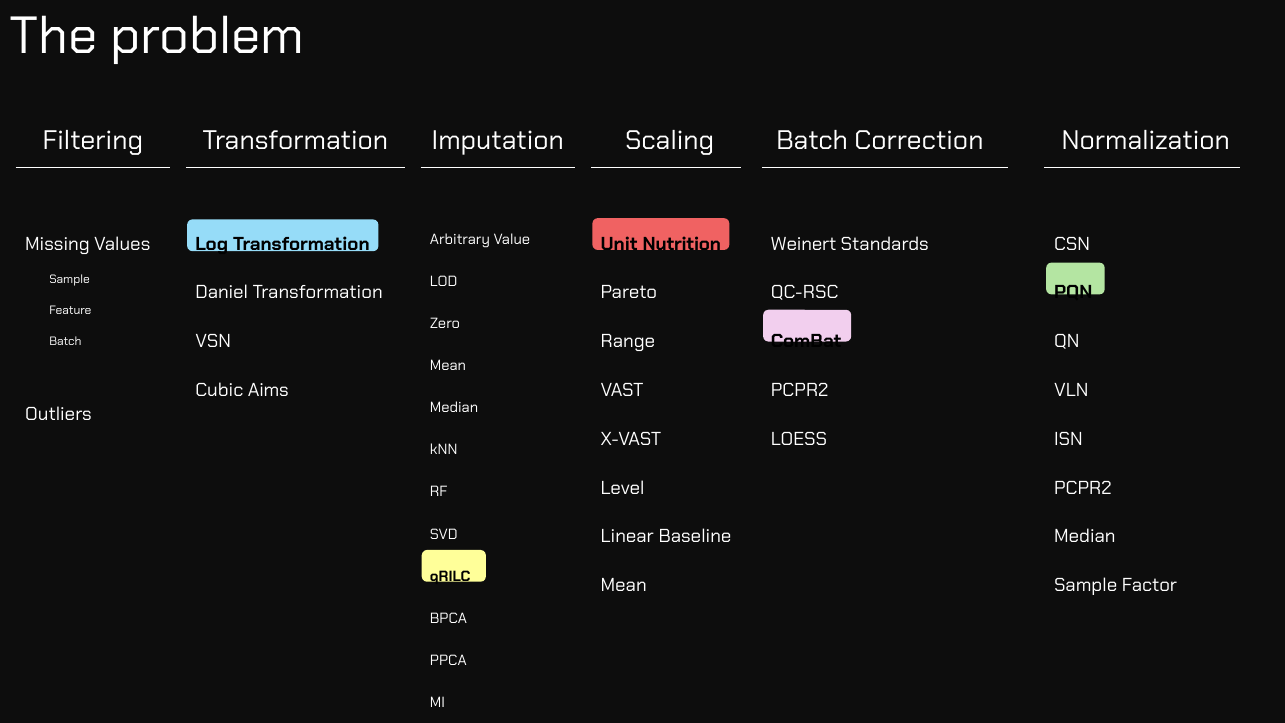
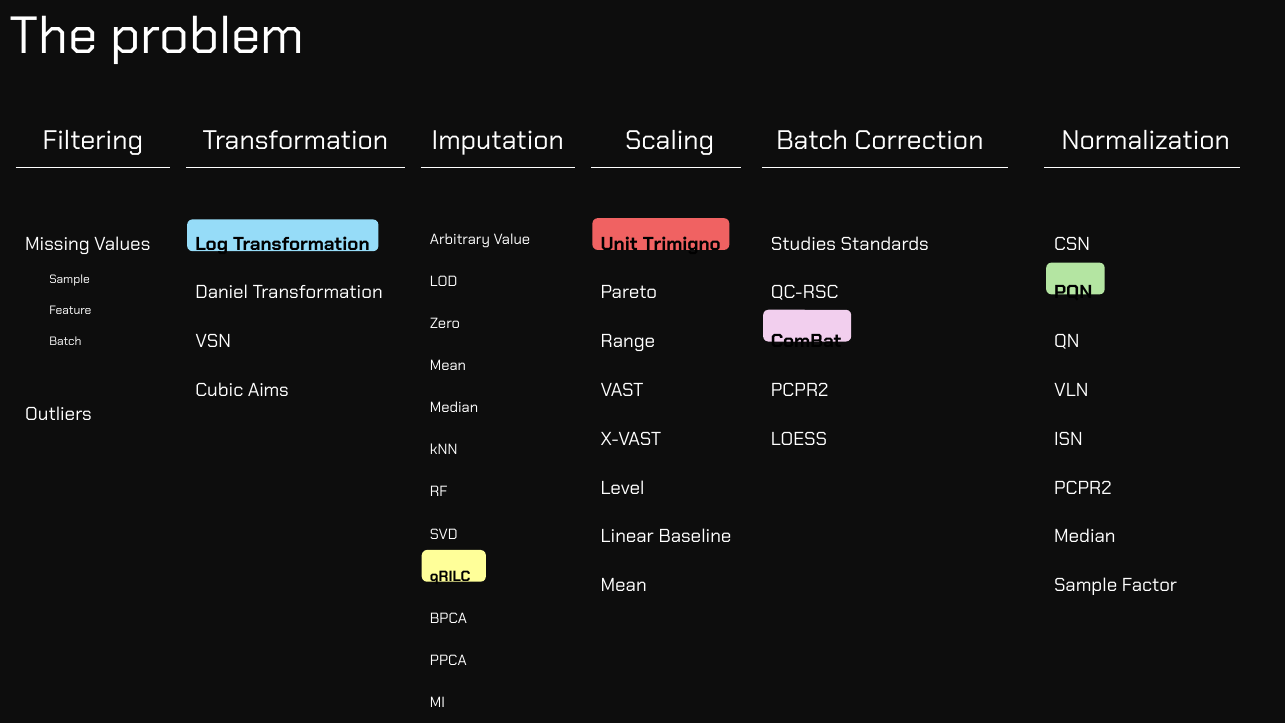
Nutrition: Nutrition -> Trimigno
Weinert: Weinert -> Studies
